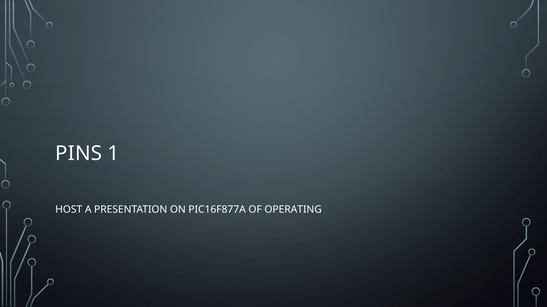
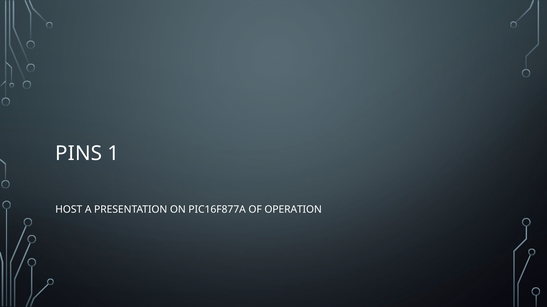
OPERATING: OPERATING -> OPERATION
